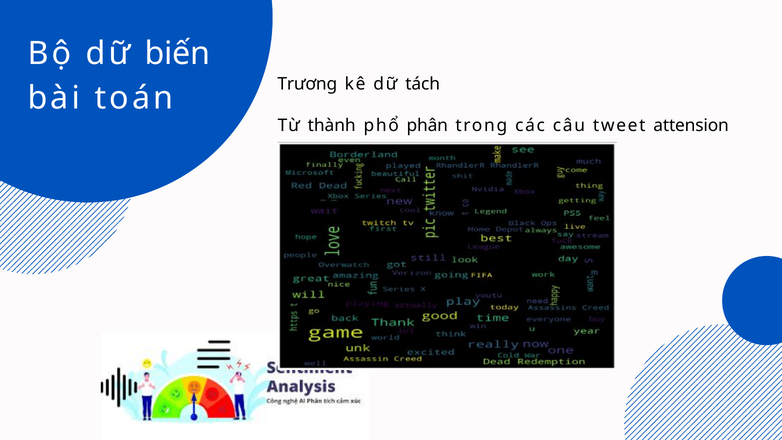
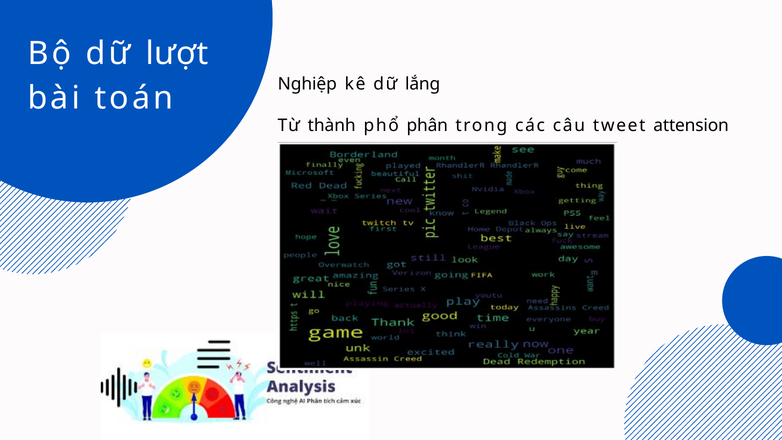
biến: biến -> lượt
Trương: Trương -> Nghiệp
tách: tách -> lắng
